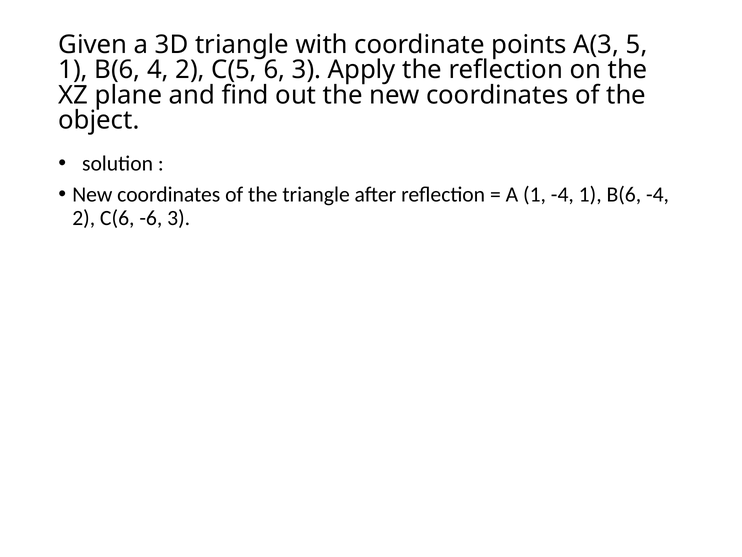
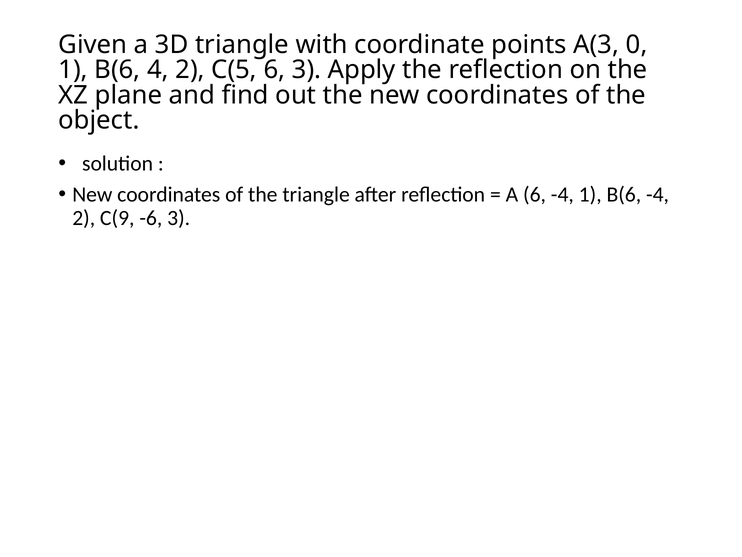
5: 5 -> 0
A 1: 1 -> 6
C(6: C(6 -> C(9
